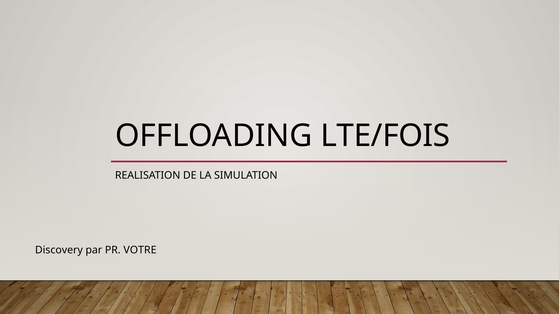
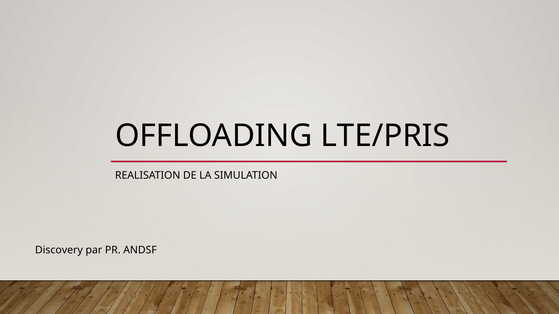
LTE/FOIS: LTE/FOIS -> LTE/PRIS
VOTRE: VOTRE -> ANDSF
